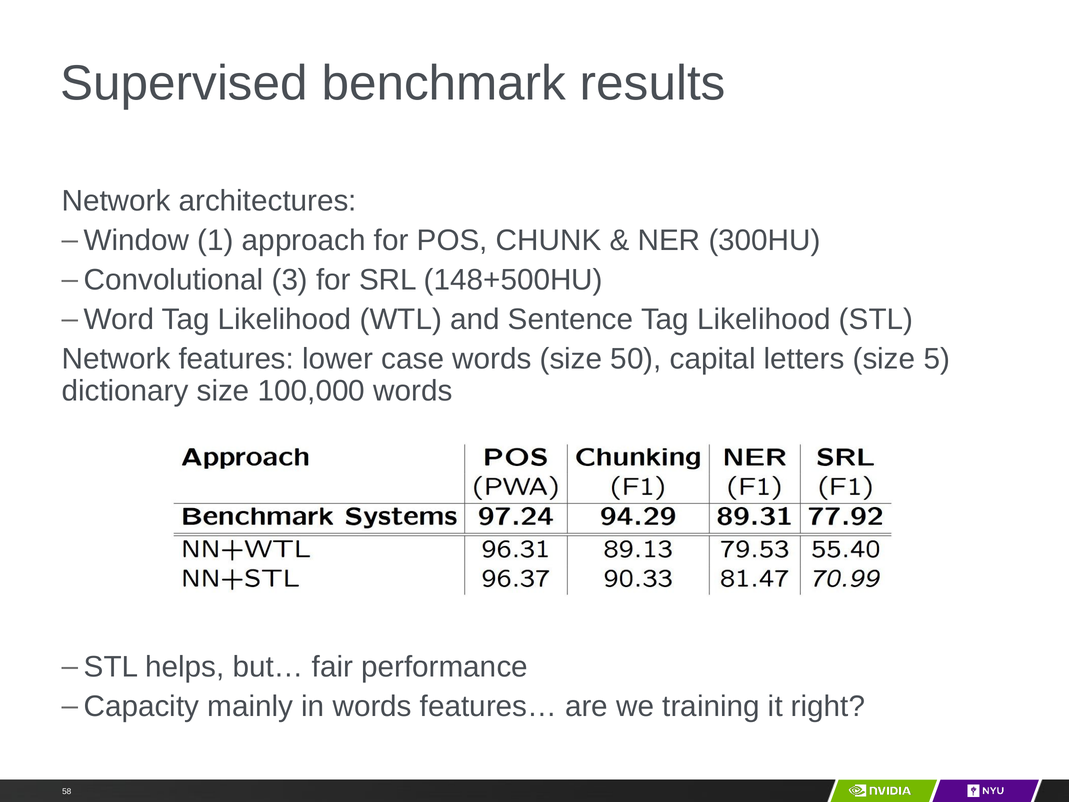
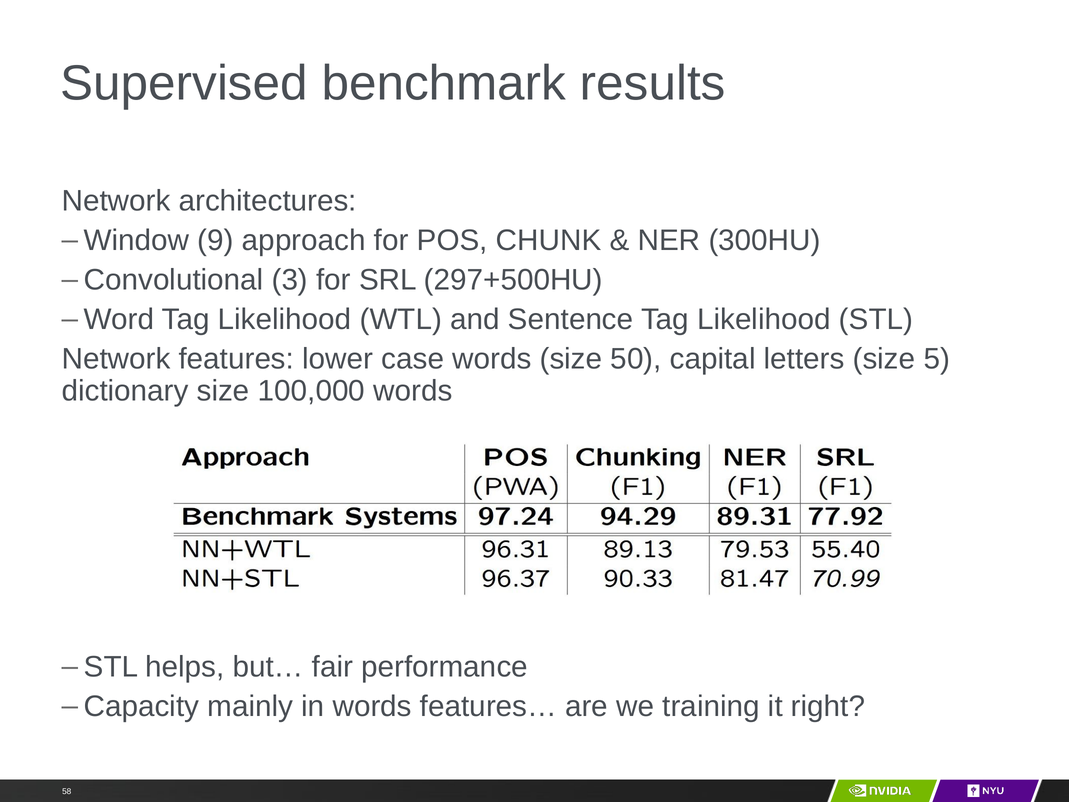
1: 1 -> 9
148+500HU: 148+500HU -> 297+500HU
